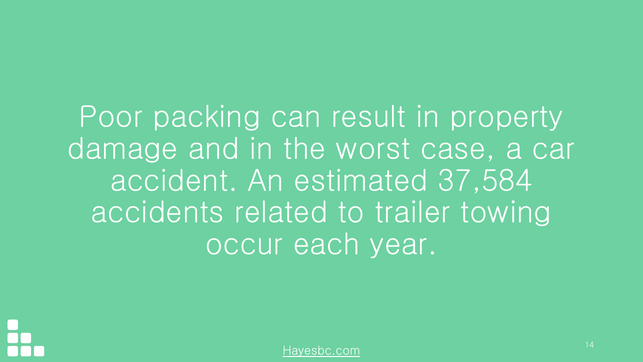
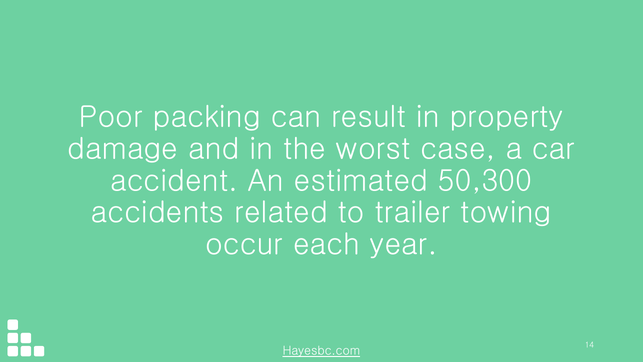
37,584: 37,584 -> 50,300
